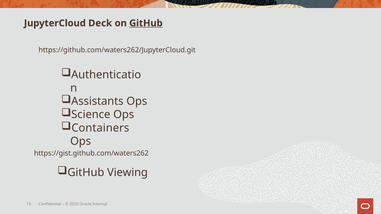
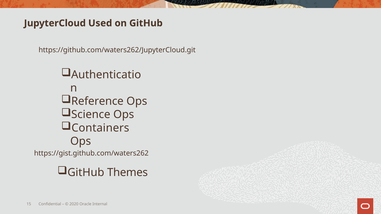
Deck: Deck -> Used
GitHub at (146, 23) underline: present -> none
Assistants: Assistants -> Reference
Viewing: Viewing -> Themes
